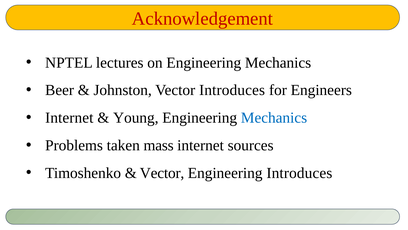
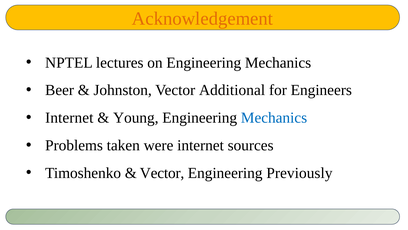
Acknowledgement colour: red -> orange
Vector Introduces: Introduces -> Additional
mass: mass -> were
Engineering Introduces: Introduces -> Previously
